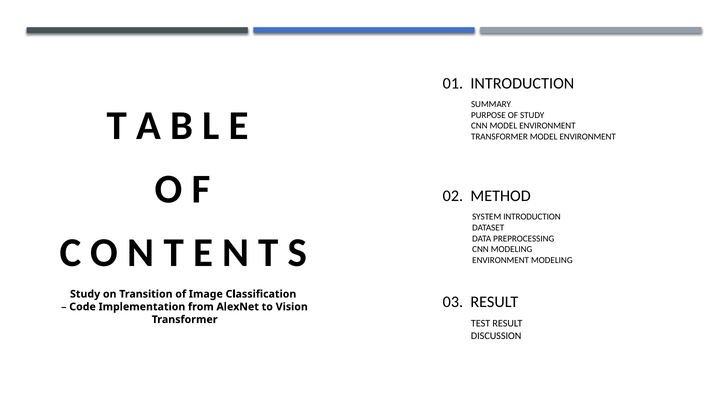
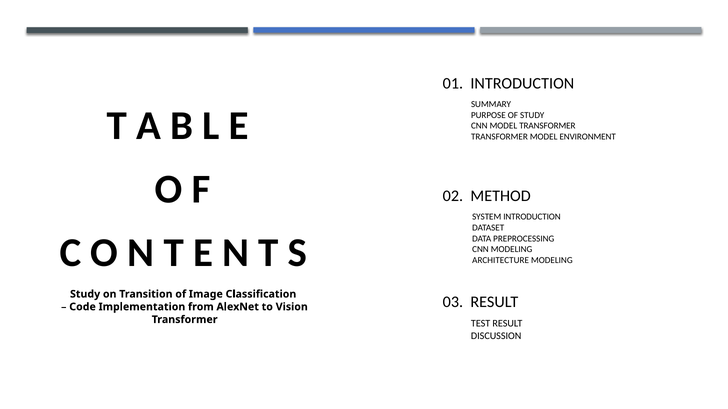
CNN MODEL ENVIRONMENT: ENVIRONMENT -> TRANSFORMER
ENVIRONMENT at (501, 261): ENVIRONMENT -> ARCHITECTURE
